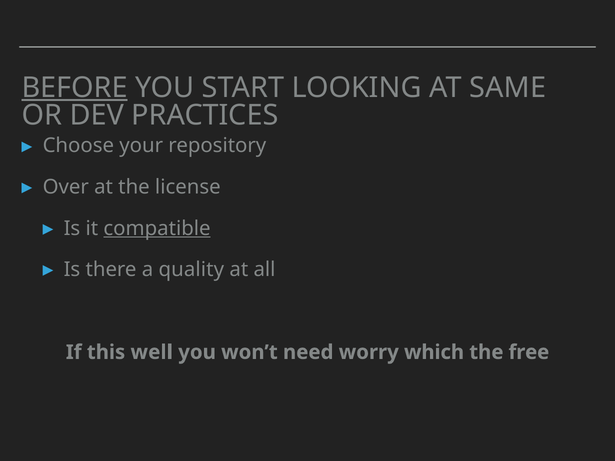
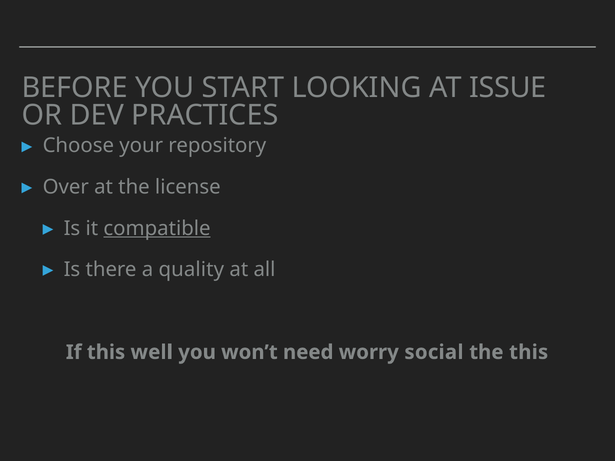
BEFORE underline: present -> none
SAME: SAME -> ISSUE
which: which -> social
the free: free -> this
